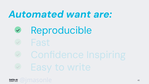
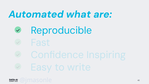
want: want -> what
